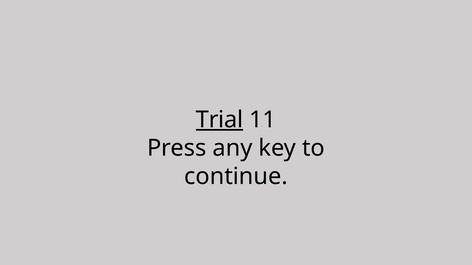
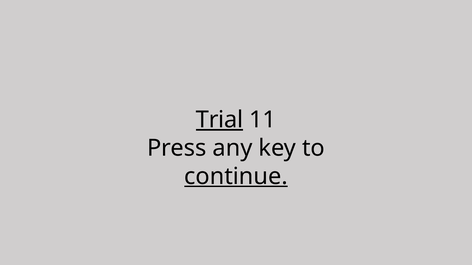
continue underline: none -> present
